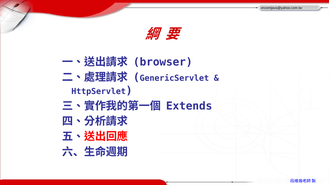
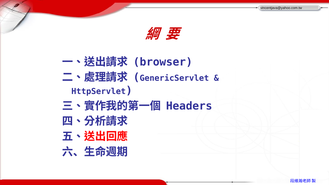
Extends: Extends -> Headers
